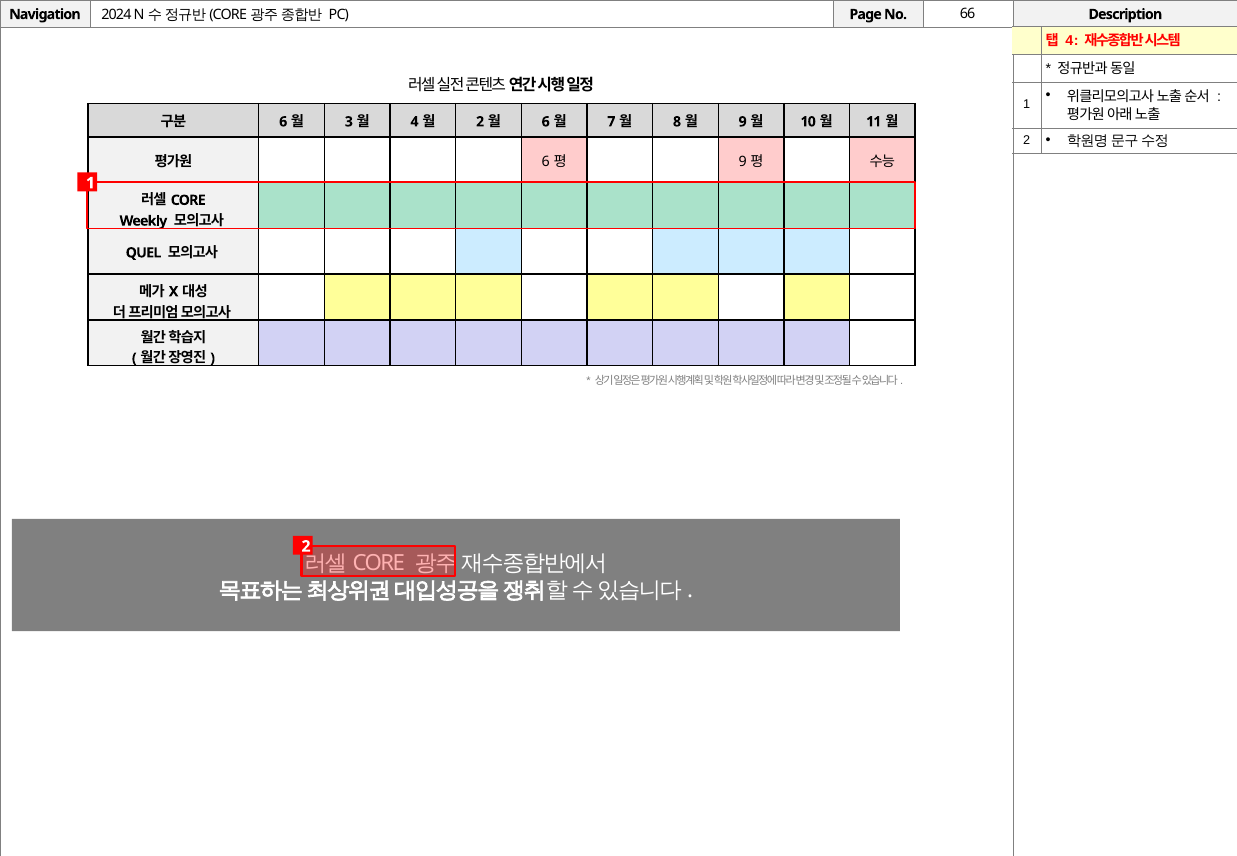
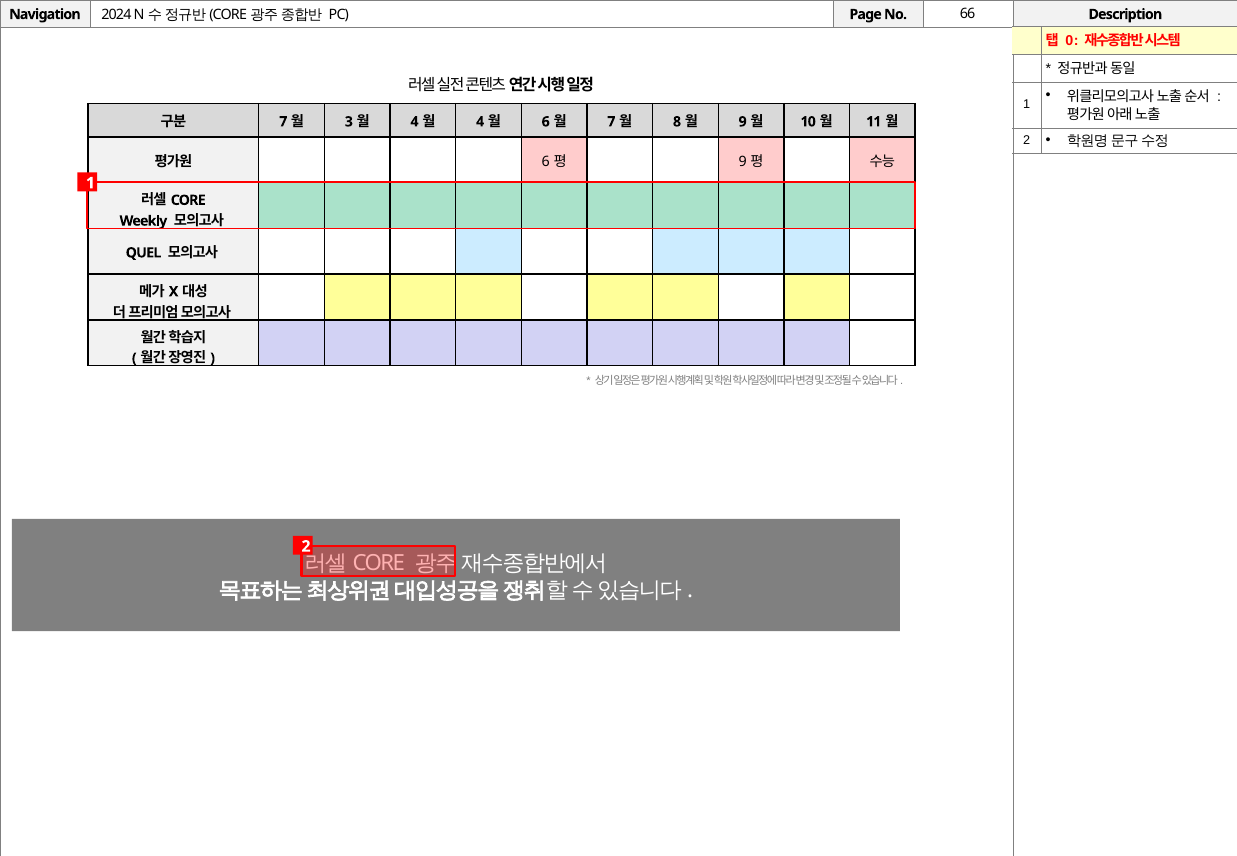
4 at (1069, 41): 4 -> 0
6 at (283, 122): 6 -> 7
2 at (480, 122): 2 -> 4
